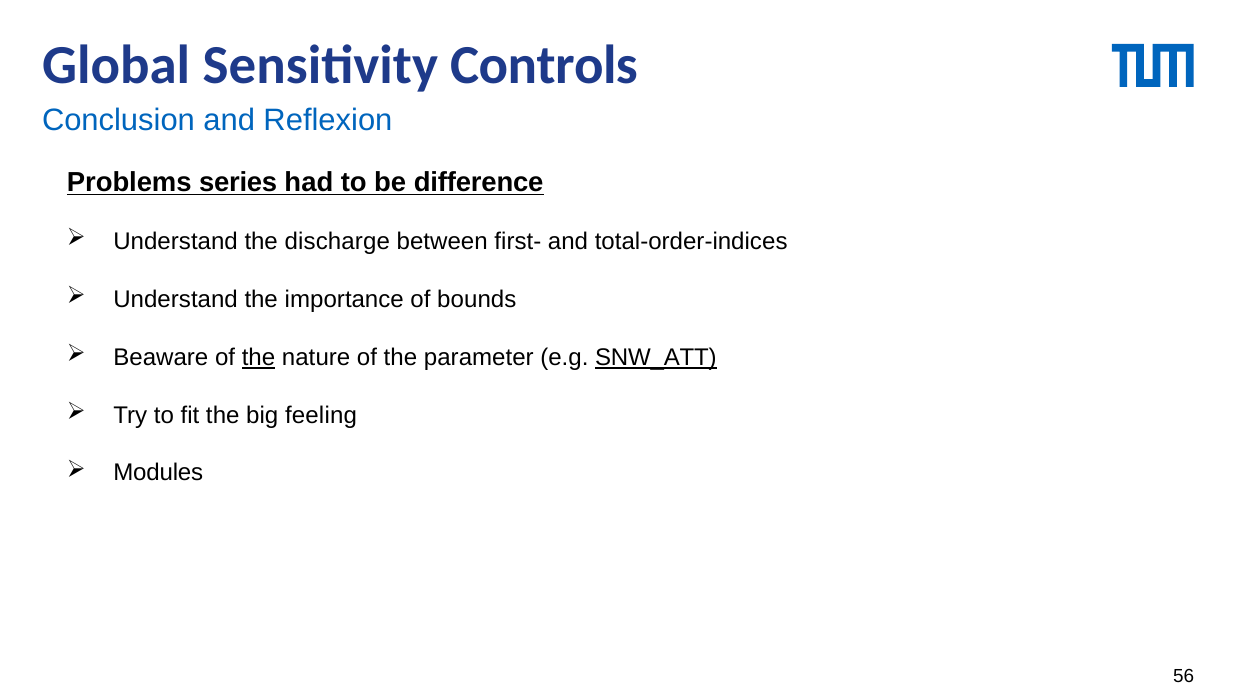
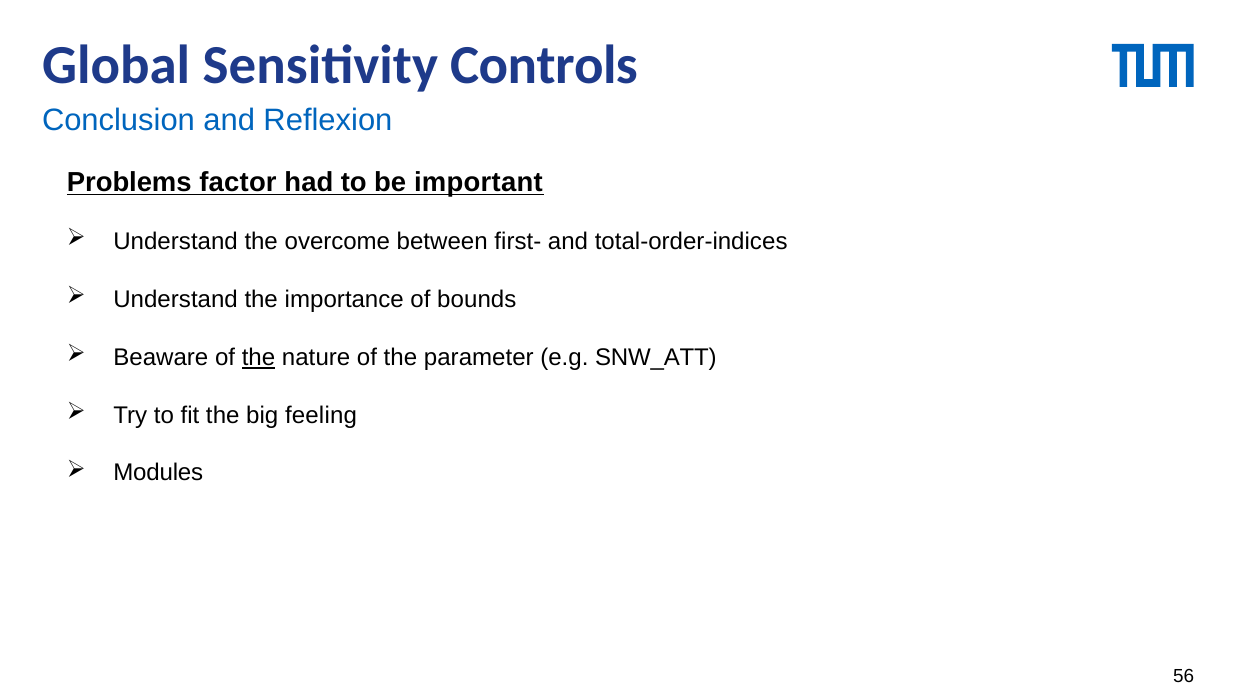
series: series -> factor
difference: difference -> important
discharge: discharge -> overcome
SNW_ATT underline: present -> none
